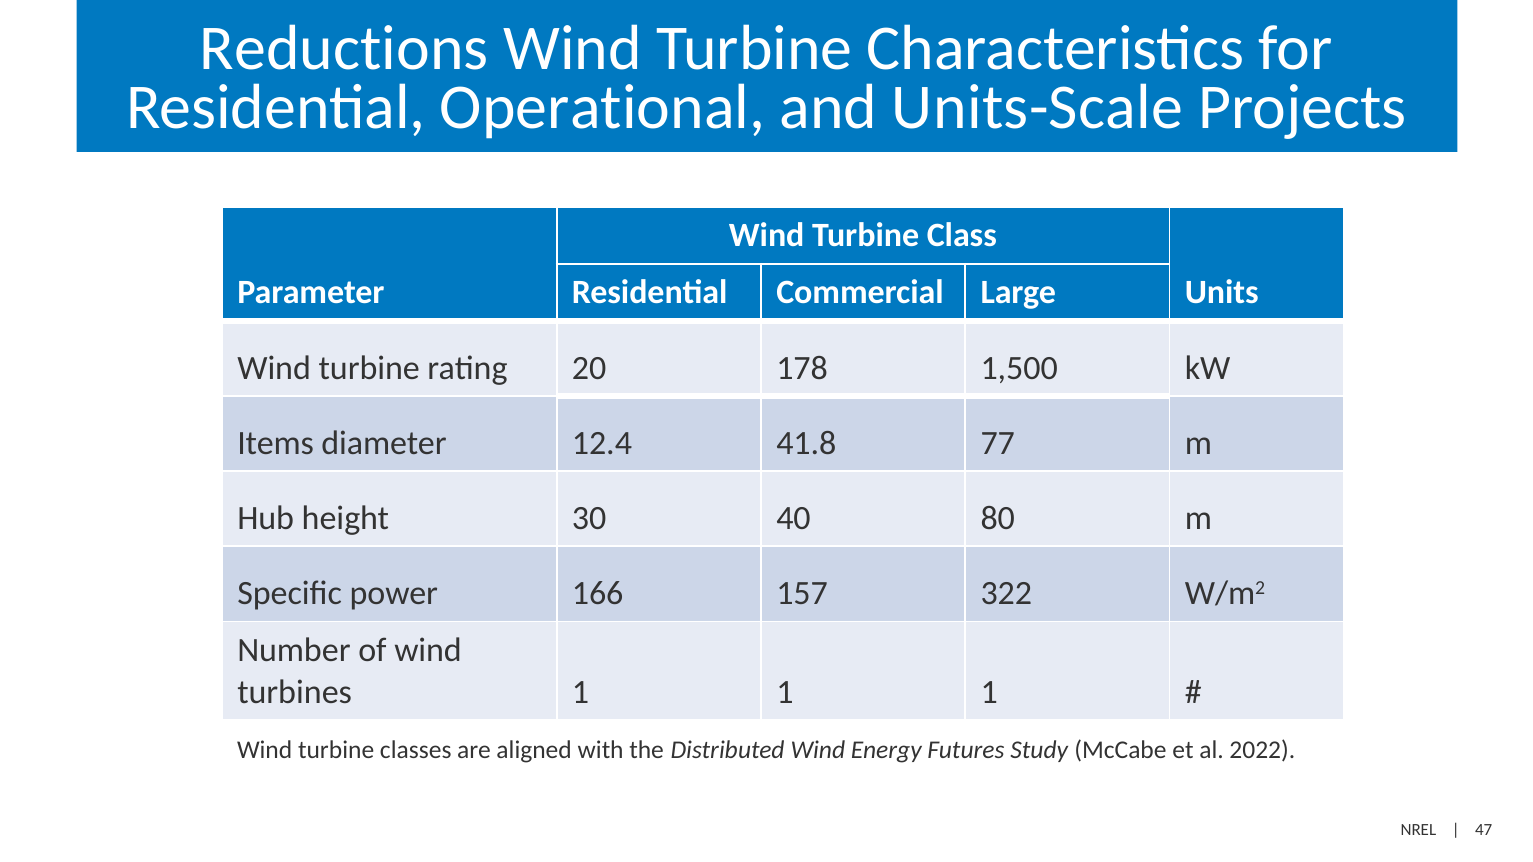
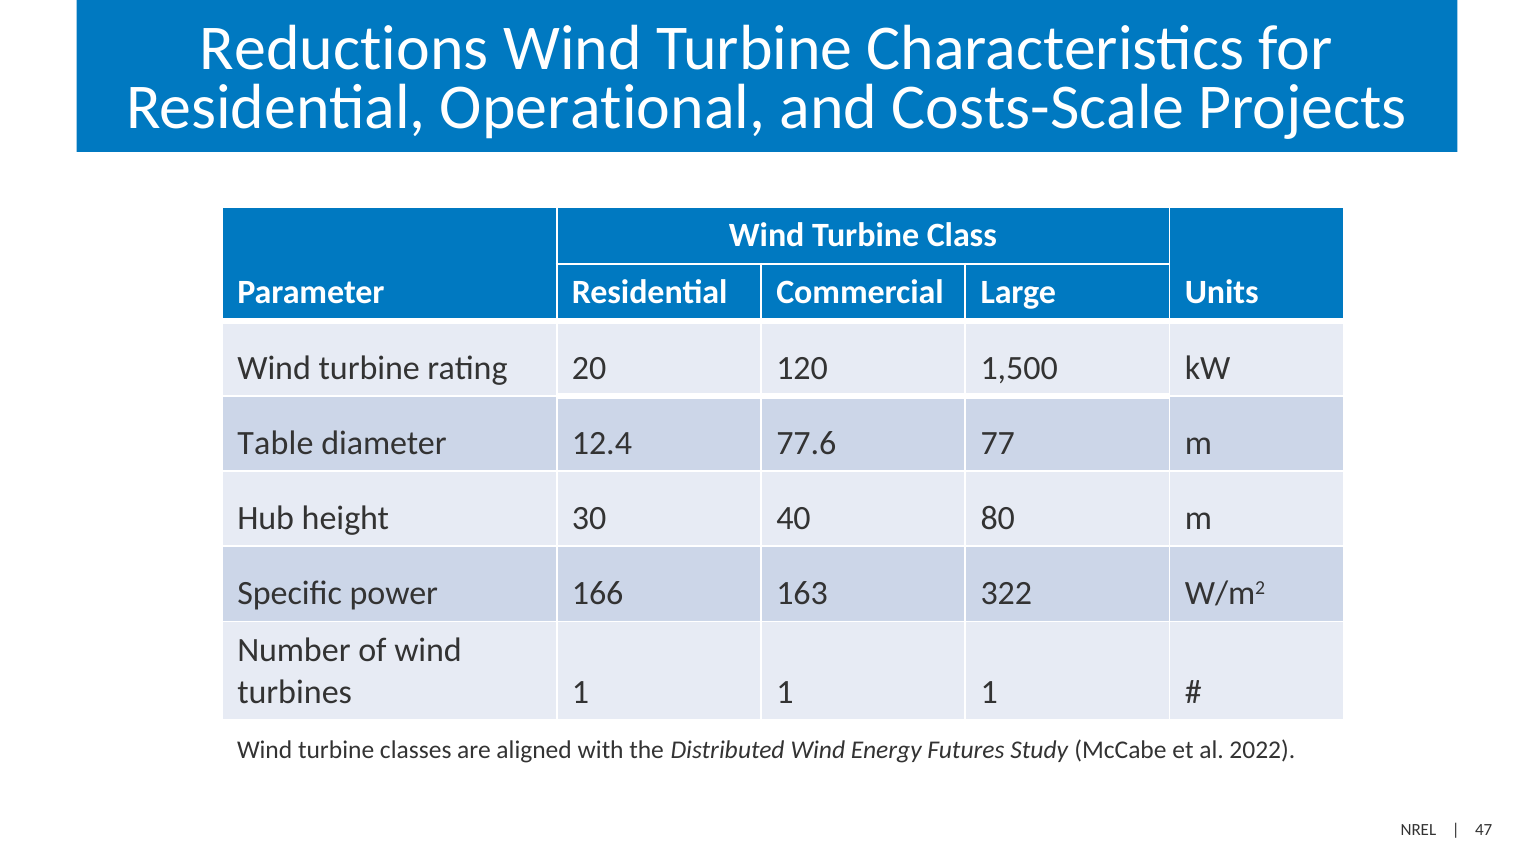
Units-Scale: Units-Scale -> Costs-Scale
178: 178 -> 120
Items: Items -> Table
41.8: 41.8 -> 77.6
157: 157 -> 163
